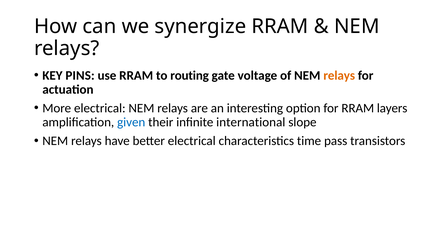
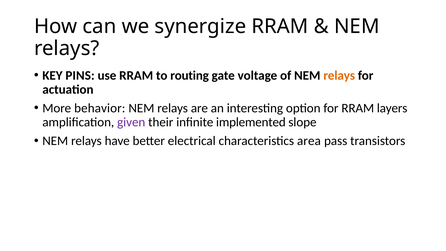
More electrical: electrical -> behavior
given colour: blue -> purple
international: international -> implemented
time: time -> area
